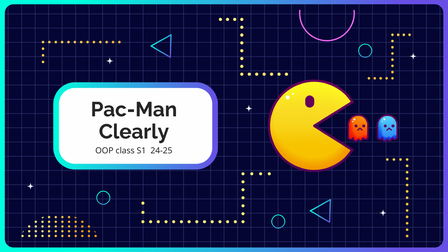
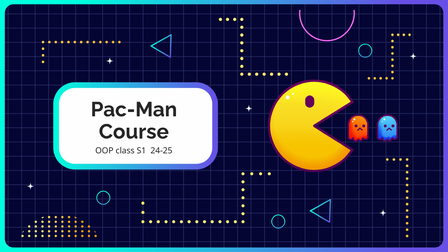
Clearly: Clearly -> Course
